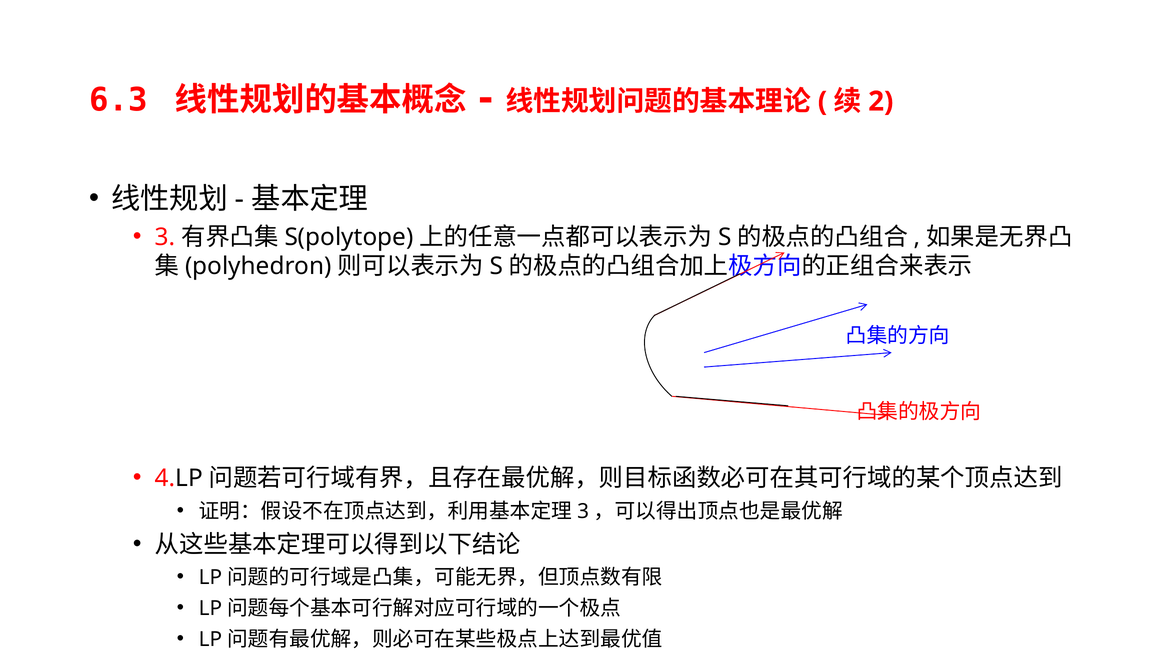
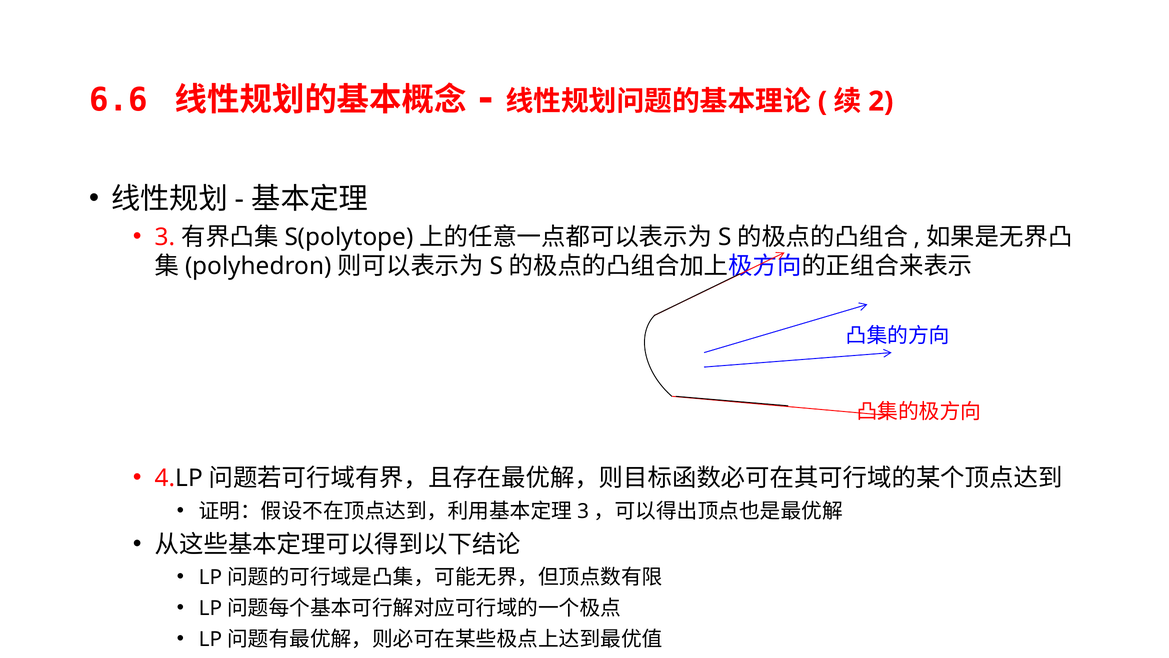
6.3: 6.3 -> 6.6
